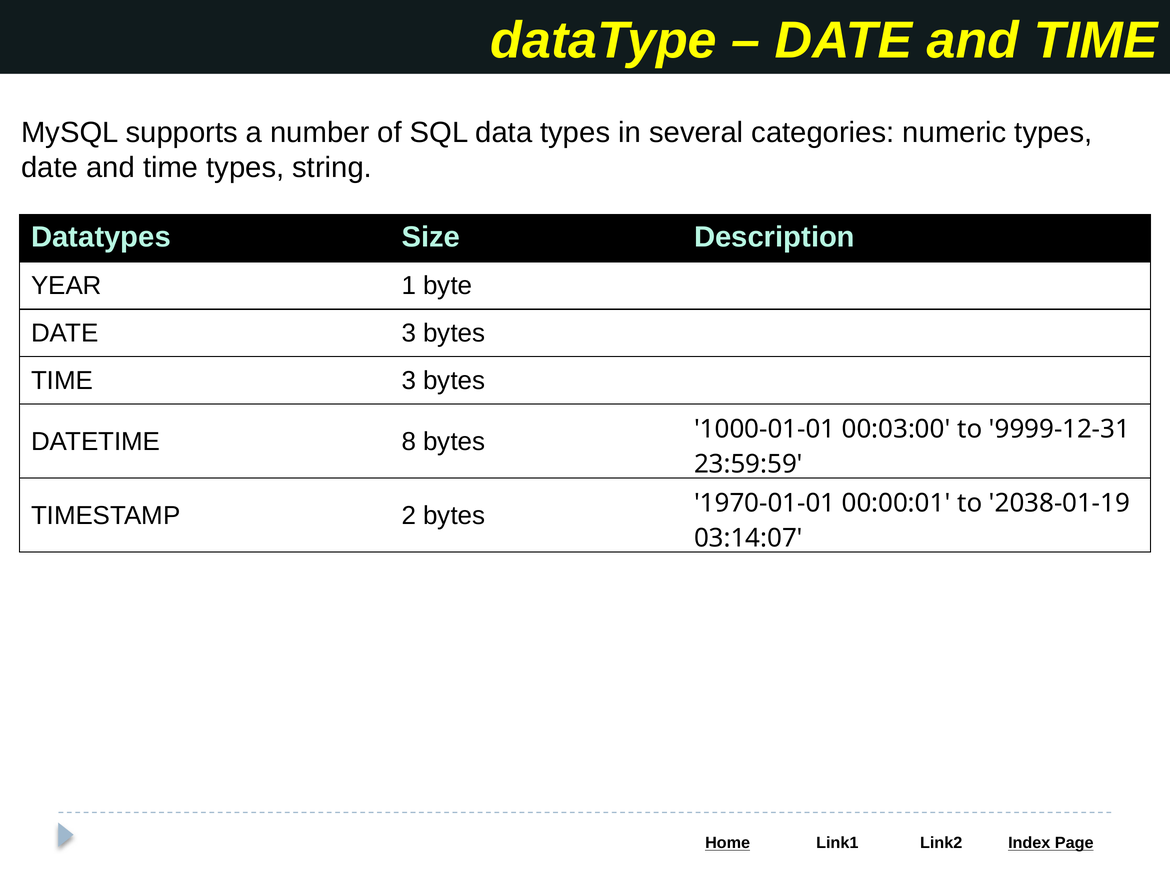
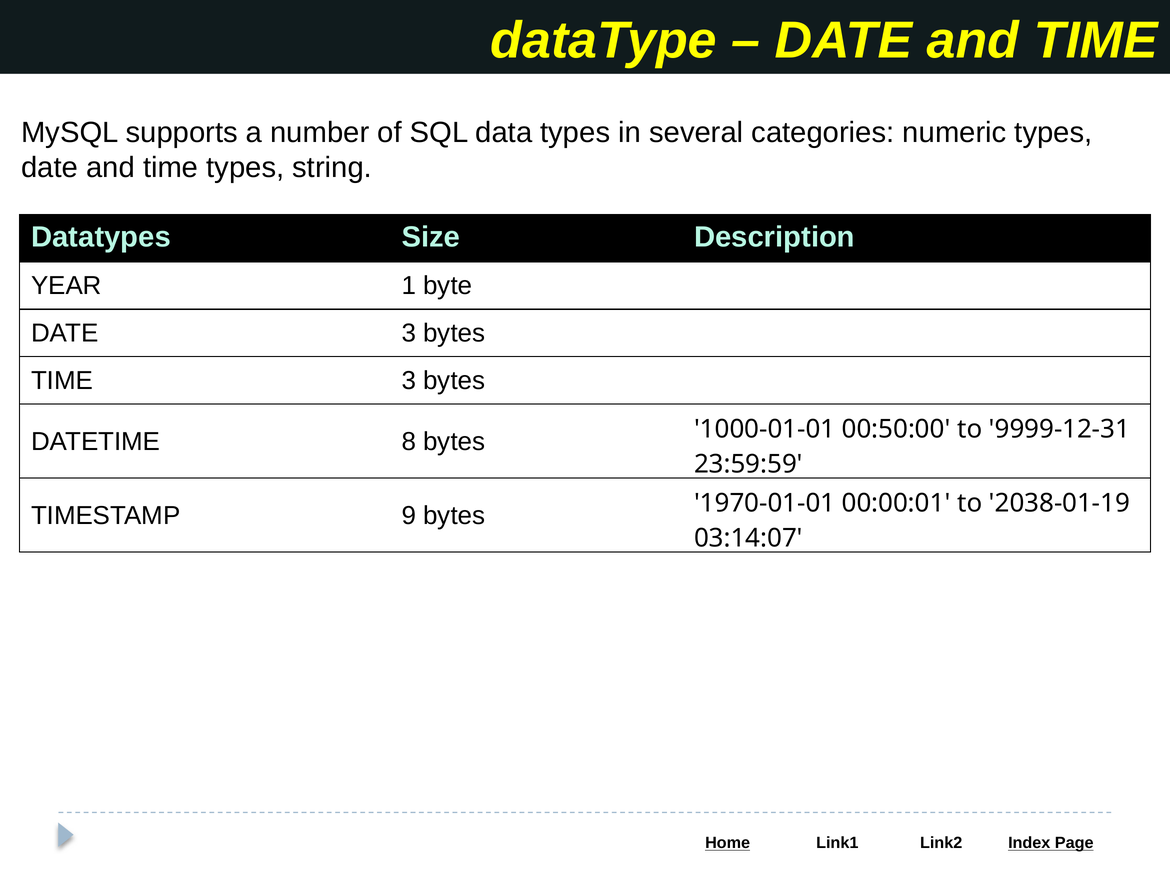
00:03:00: 00:03:00 -> 00:50:00
2: 2 -> 9
